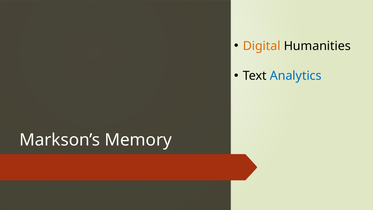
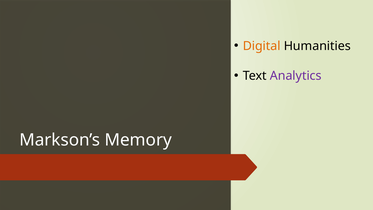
Analytics colour: blue -> purple
